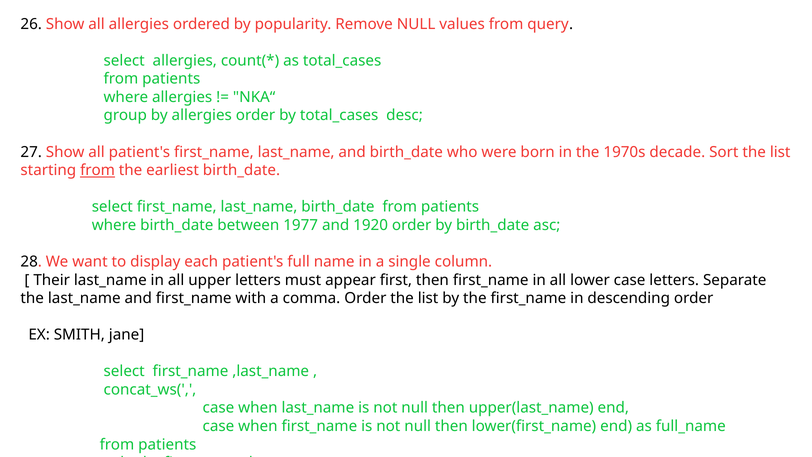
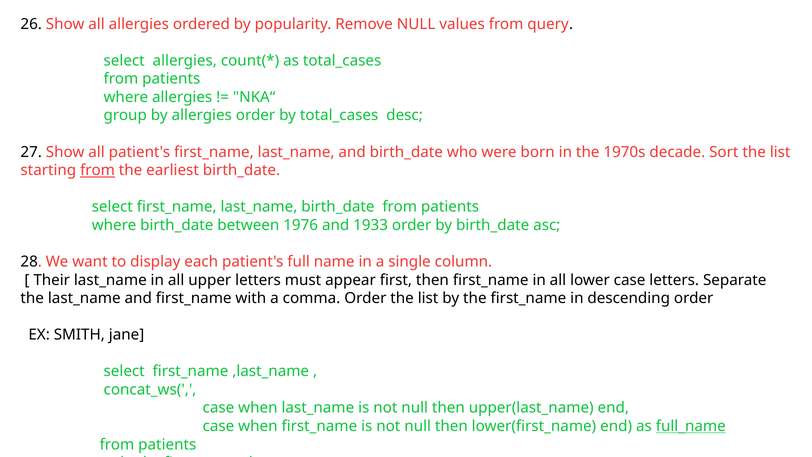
1977: 1977 -> 1976
1920: 1920 -> 1933
full_name underline: none -> present
